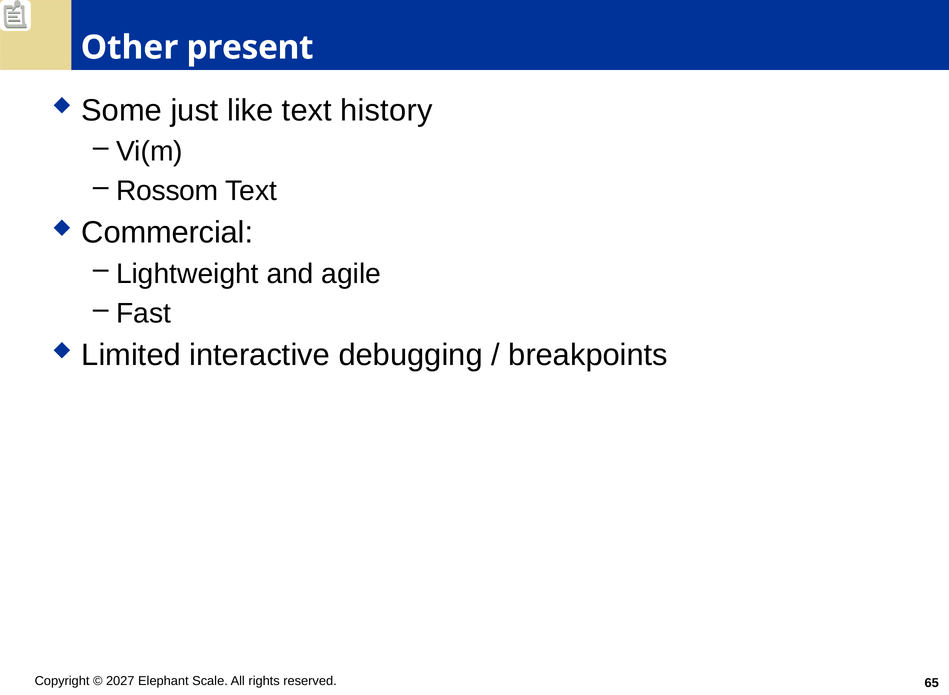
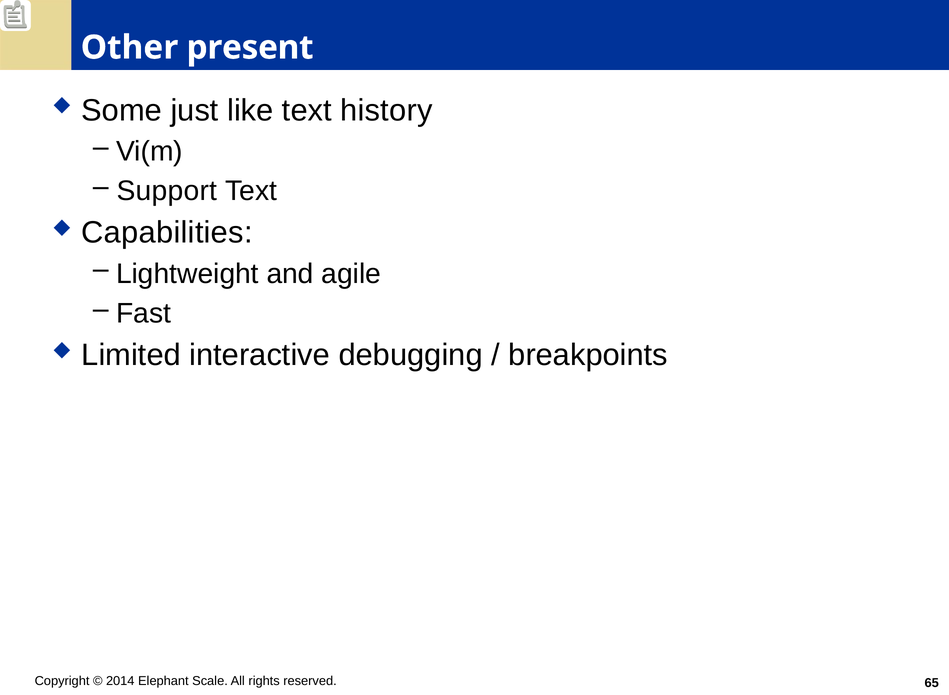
Rossom: Rossom -> Support
Commercial: Commercial -> Capabilities
2027: 2027 -> 2014
